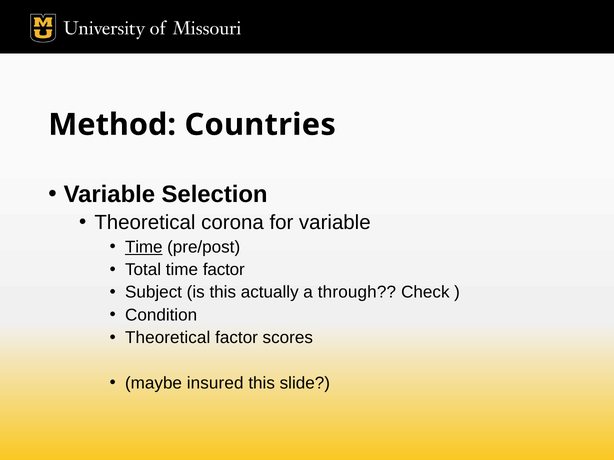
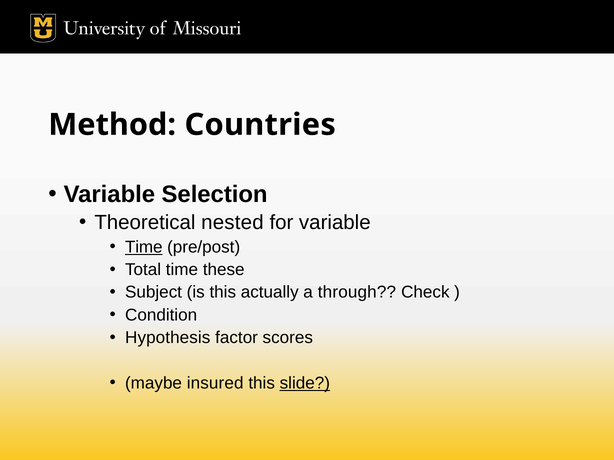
corona: corona -> nested
time factor: factor -> these
Theoretical at (168, 338): Theoretical -> Hypothesis
slide underline: none -> present
